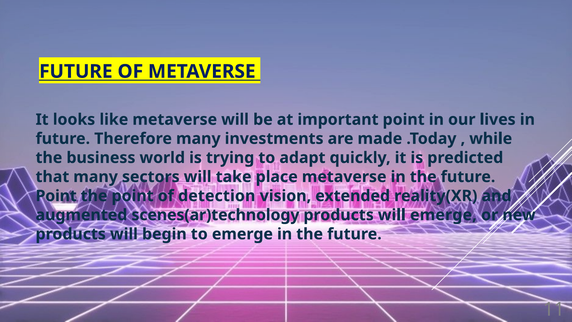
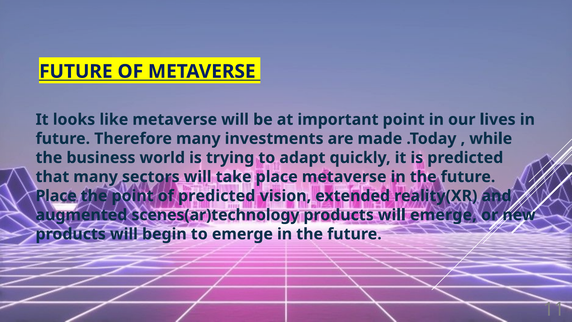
Point at (56, 196): Point -> Place
of detection: detection -> predicted
